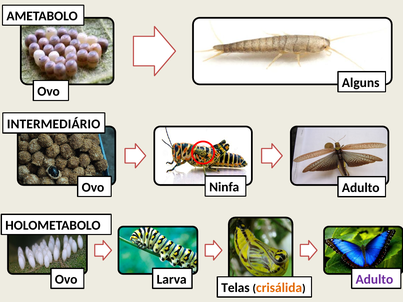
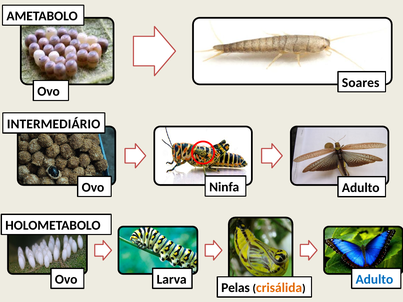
Alguns: Alguns -> Soares
Adulto at (374, 280) colour: purple -> blue
Telas: Telas -> Pelas
